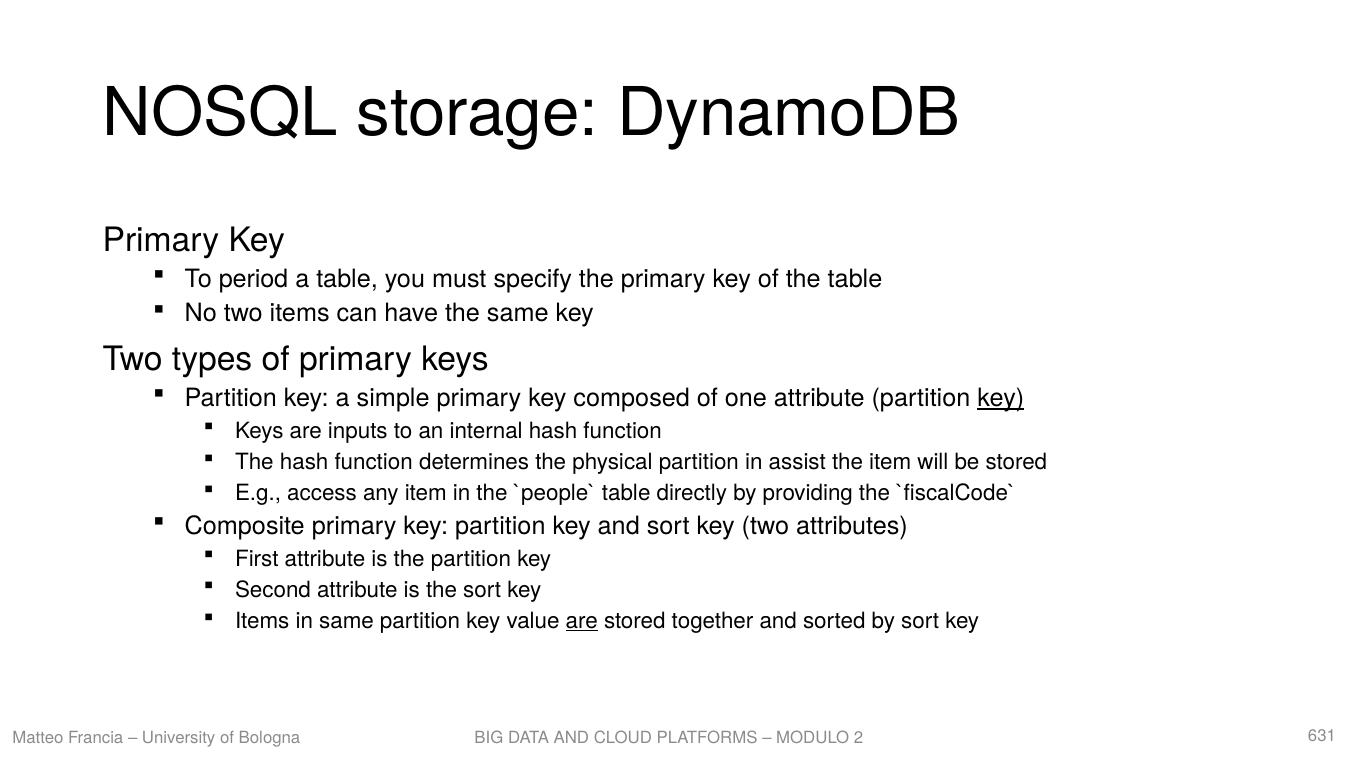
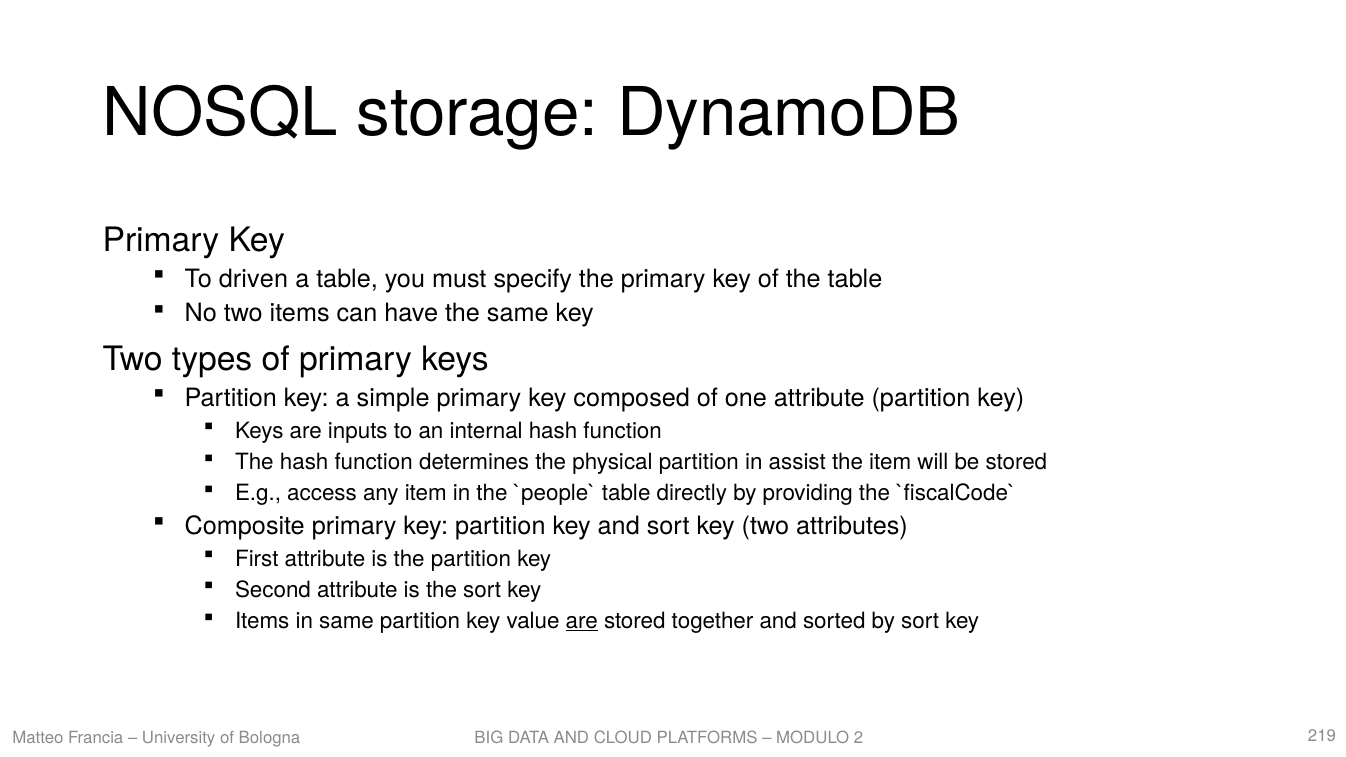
period: period -> driven
key at (1001, 398) underline: present -> none
631: 631 -> 219
